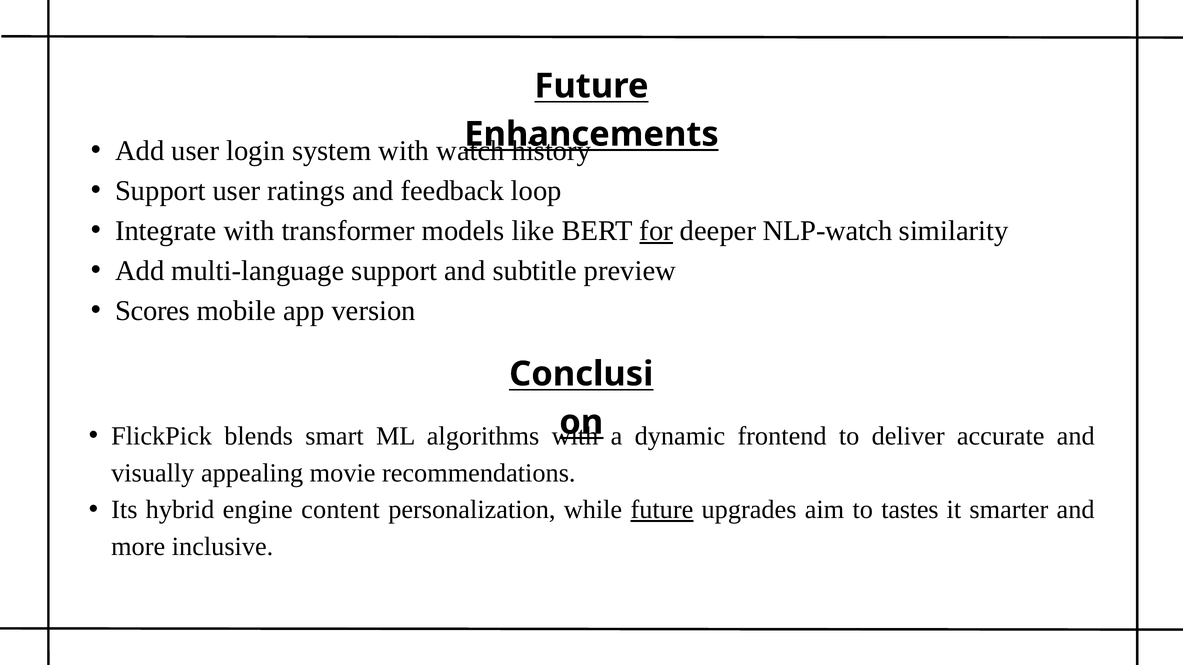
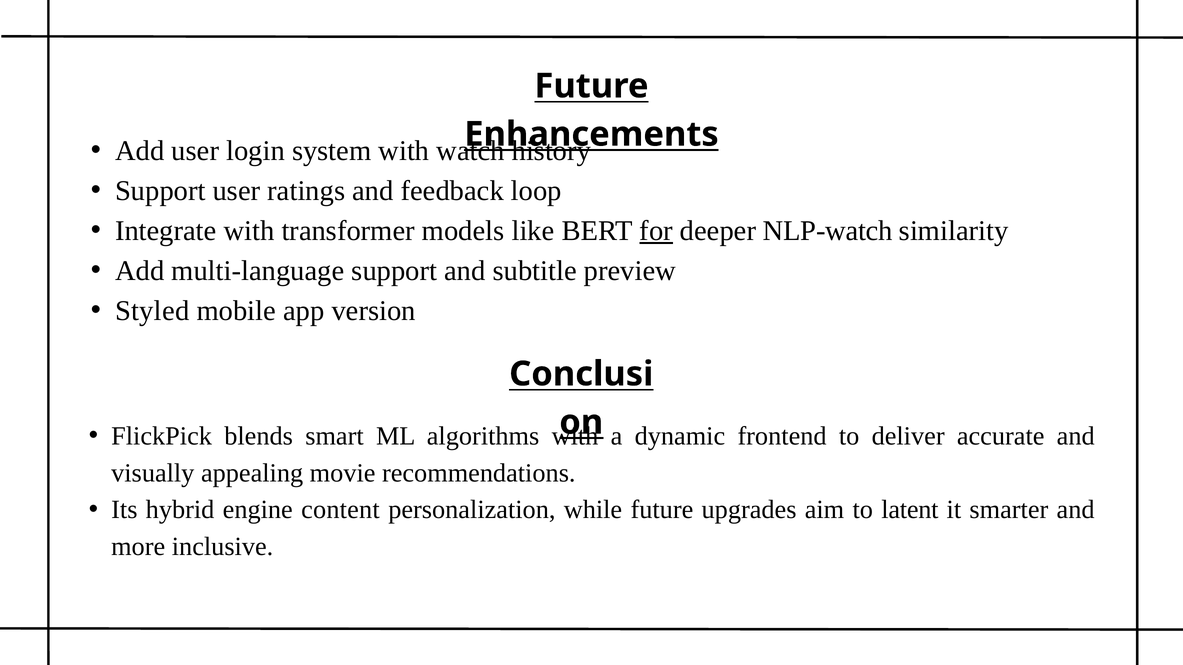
Scores: Scores -> Styled
future at (662, 510) underline: present -> none
tastes: tastes -> latent
